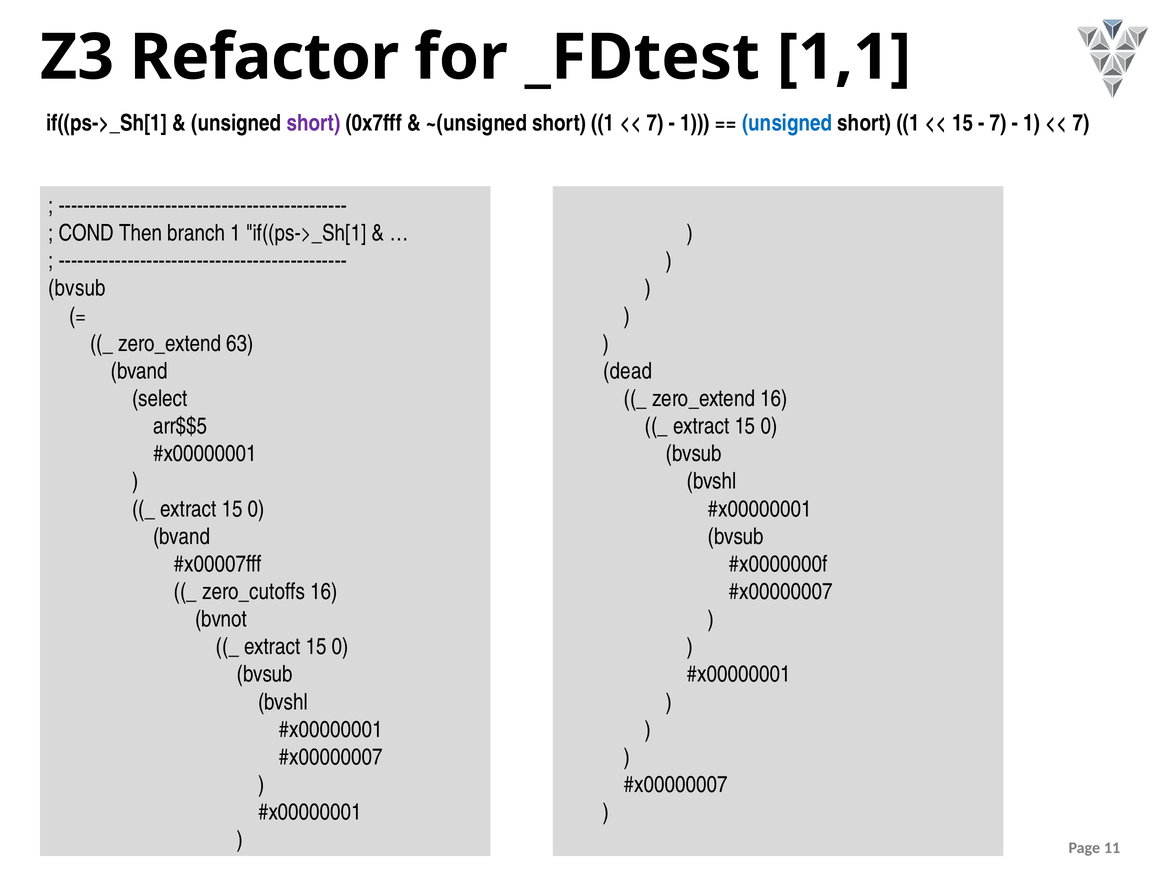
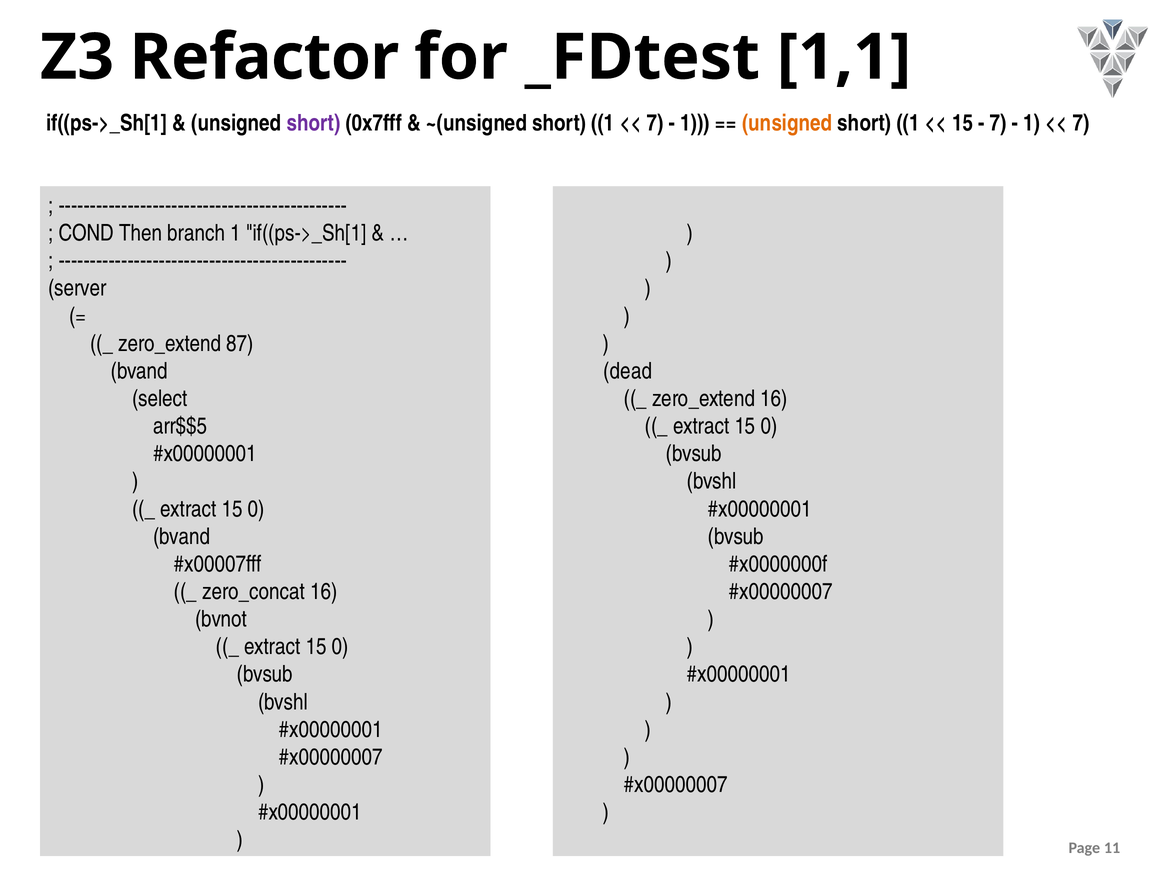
unsigned at (787, 123) colour: blue -> orange
bvsub at (77, 288): bvsub -> server
63: 63 -> 87
zero_cutoffs: zero_cutoffs -> zero_concat
